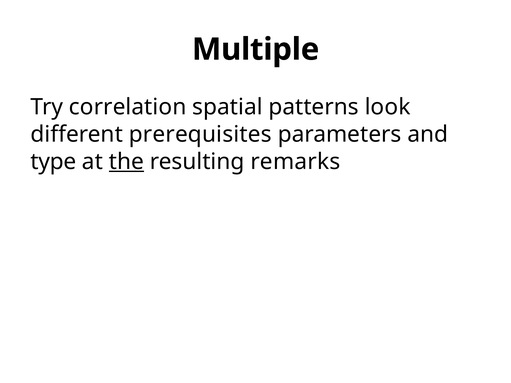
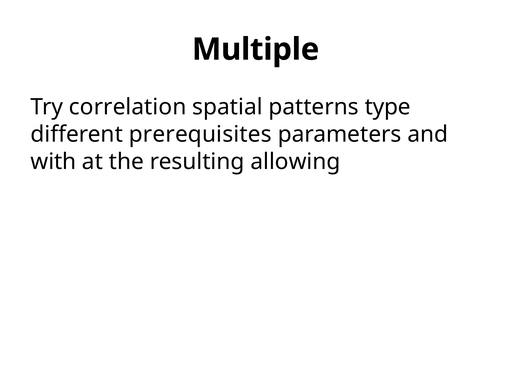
look: look -> type
type: type -> with
the underline: present -> none
remarks: remarks -> allowing
